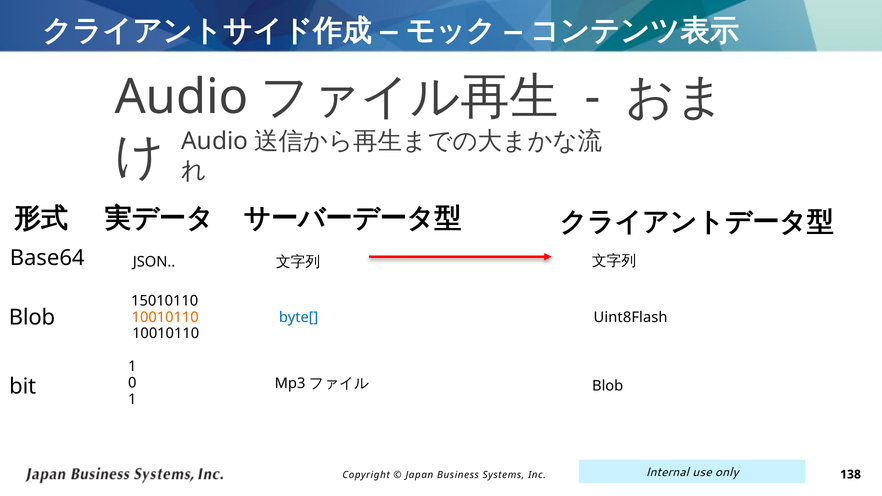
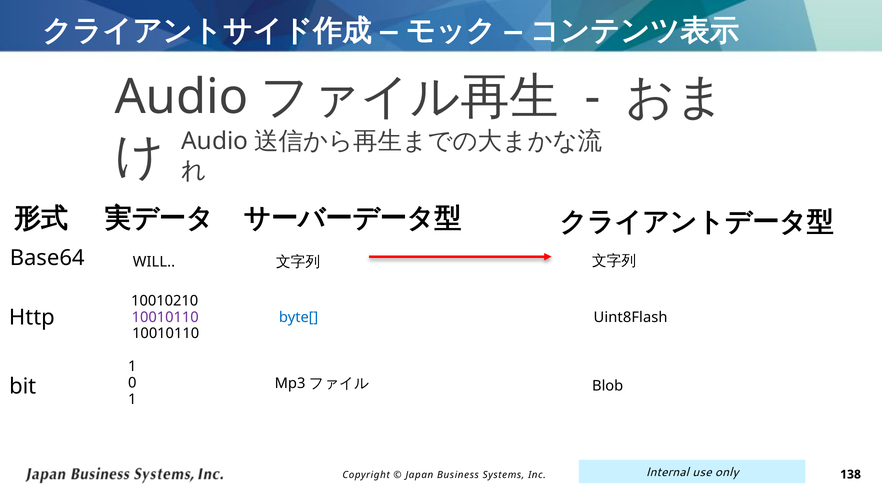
JSON: JSON -> WILL
15010110: 15010110 -> 10010210
Blob at (32, 318): Blob -> Http
10010110 at (165, 317) colour: orange -> purple
